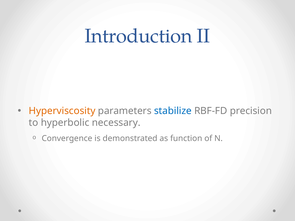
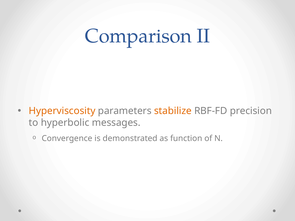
Introduction: Introduction -> Comparison
stabilize colour: blue -> orange
necessary: necessary -> messages
